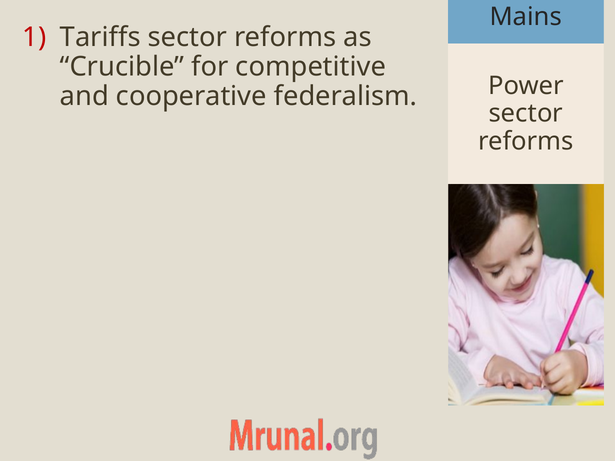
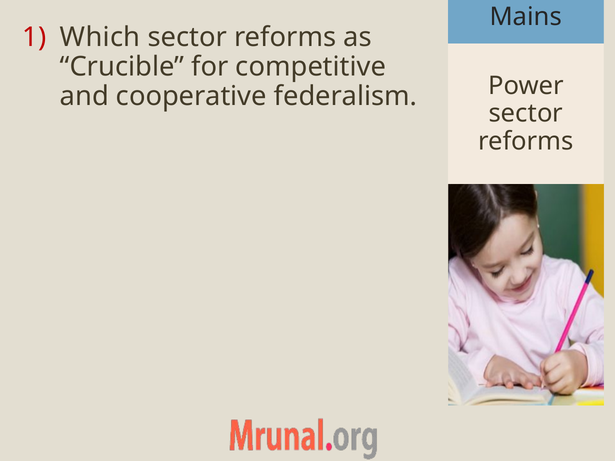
Tariffs: Tariffs -> Which
